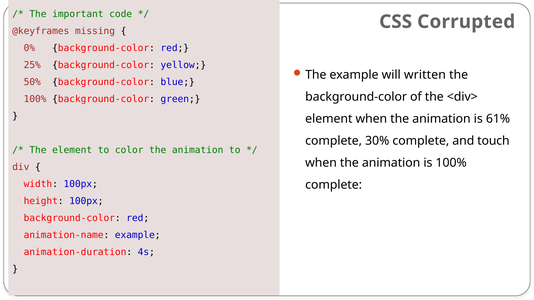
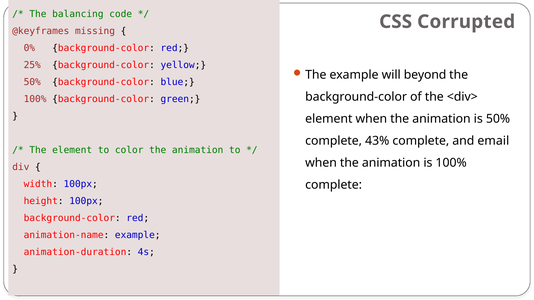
important: important -> balancing
written: written -> beyond
is 61%: 61% -> 50%
30%: 30% -> 43%
touch: touch -> email
